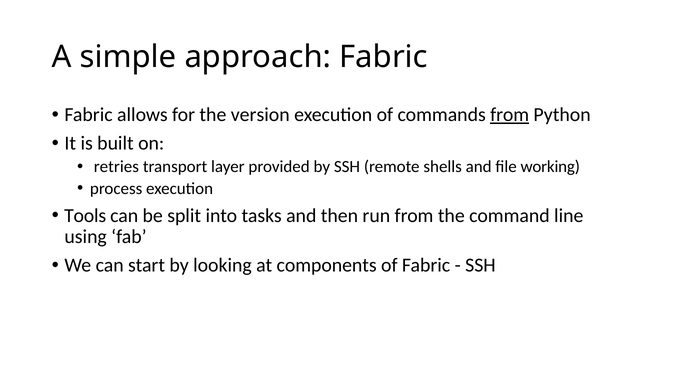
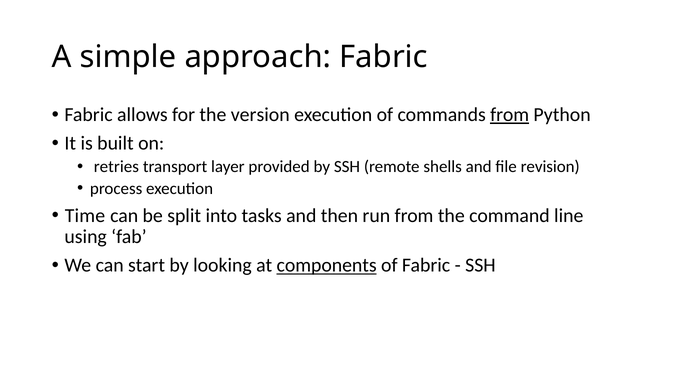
working: working -> revision
Tools: Tools -> Time
components underline: none -> present
